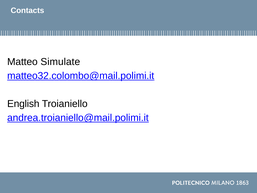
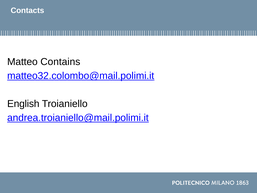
Simulate: Simulate -> Contains
